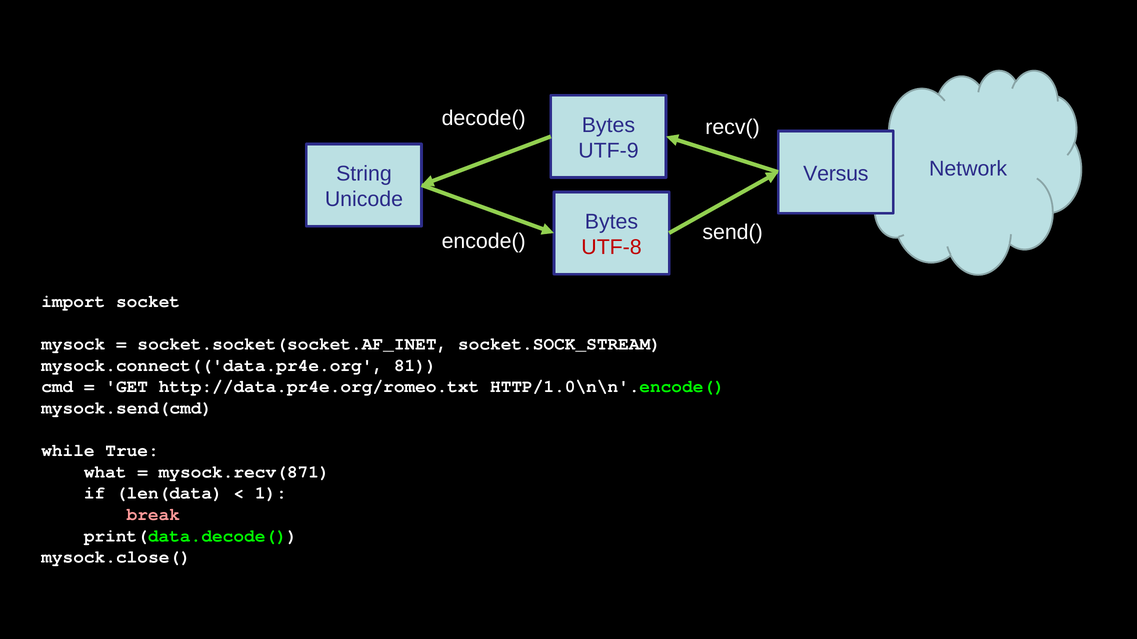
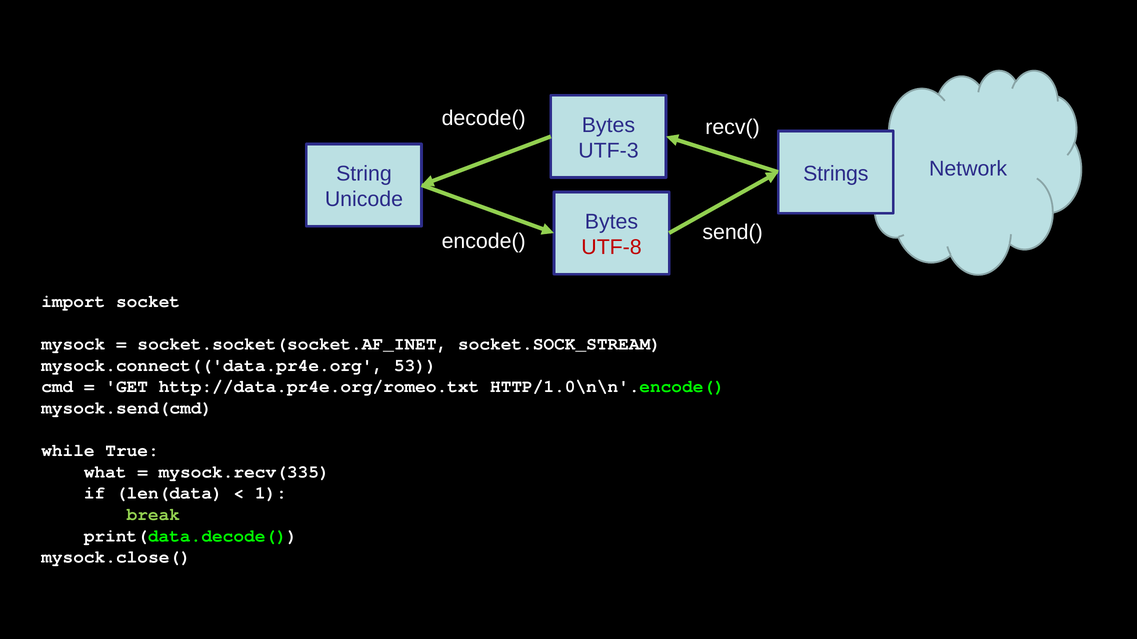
UTF-9: UTF-9 -> UTF-3
Versus: Versus -> Strings
81: 81 -> 53
mysock.recv(871: mysock.recv(871 -> mysock.recv(335
break colour: pink -> light green
